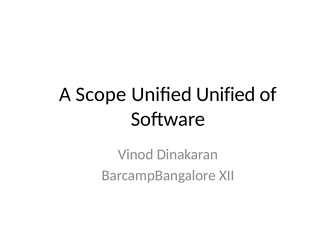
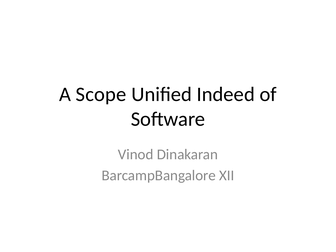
Unified Unified: Unified -> Indeed
